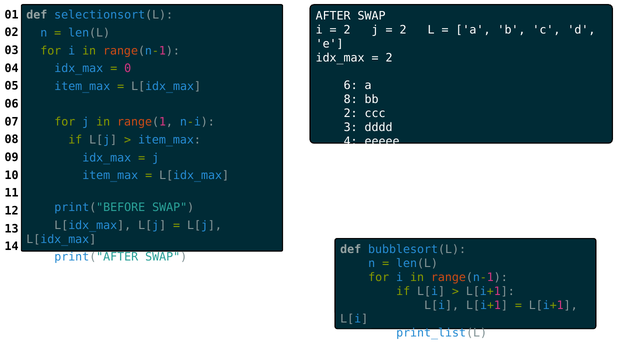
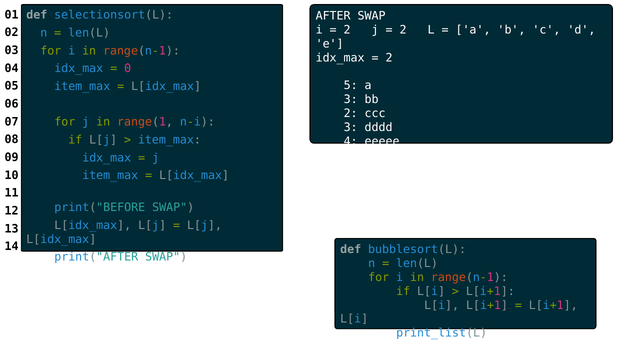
6: 6 -> 5
8 at (351, 99): 8 -> 3
